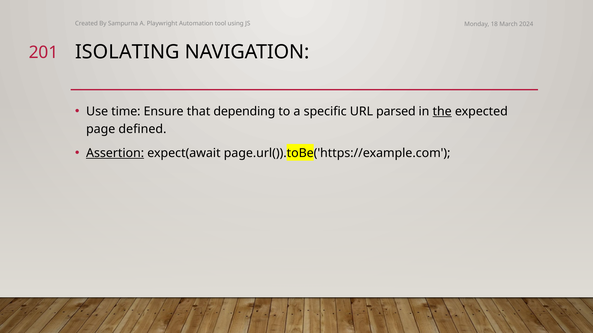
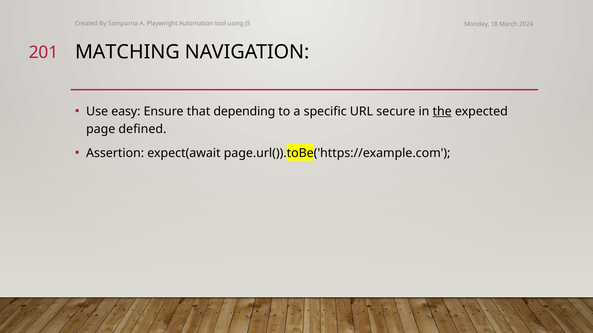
ISOLATING: ISOLATING -> MATCHING
time: time -> easy
parsed: parsed -> secure
Assertion underline: present -> none
